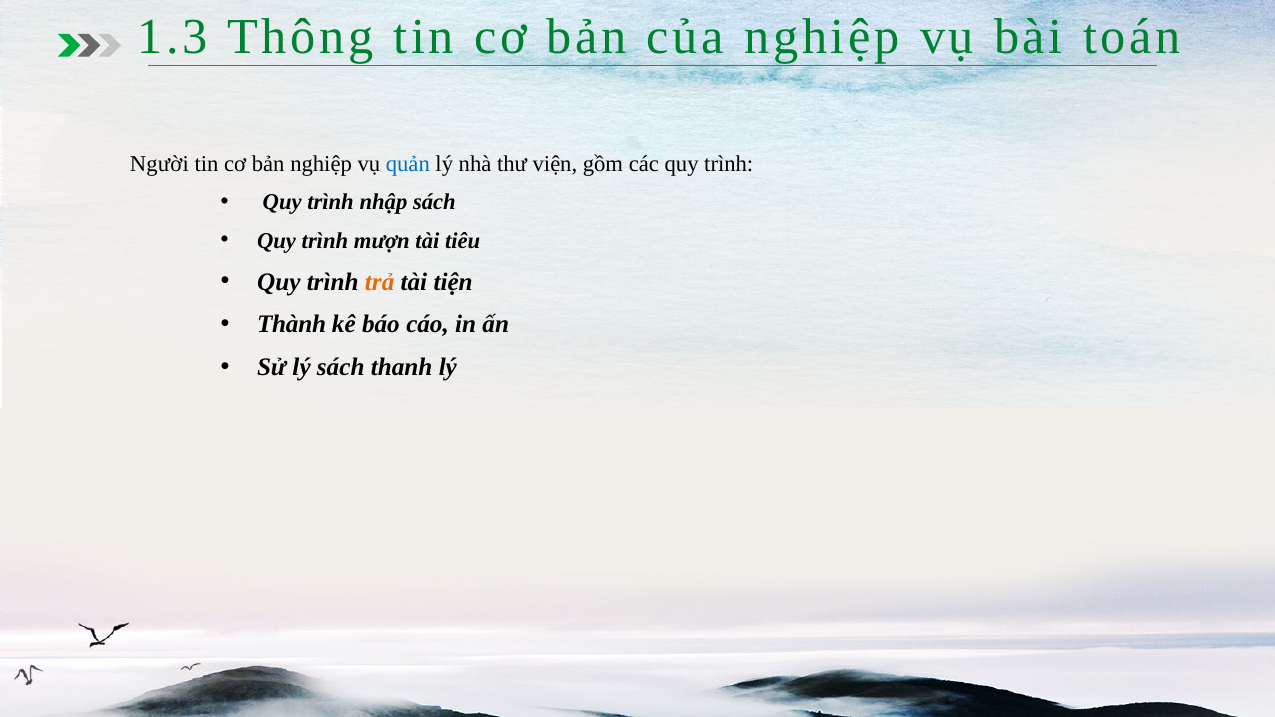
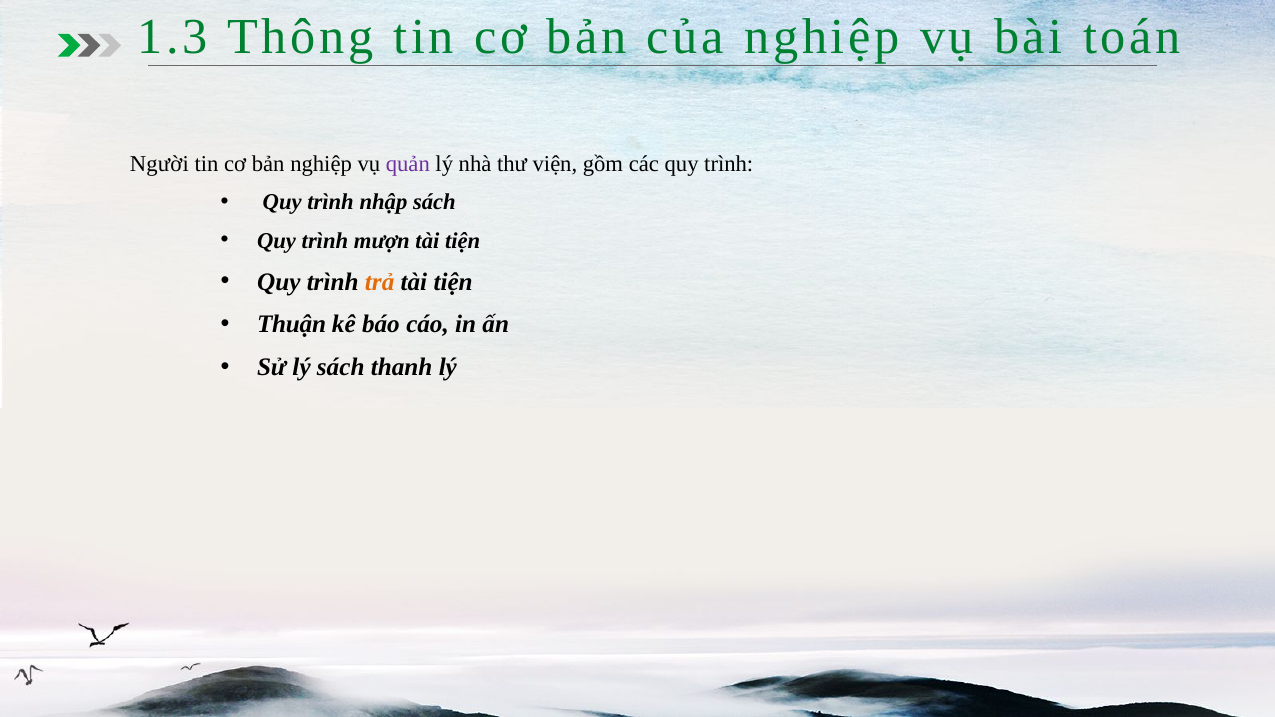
quản colour: blue -> purple
mượn tài tiêu: tiêu -> tiện
Thành: Thành -> Thuận
